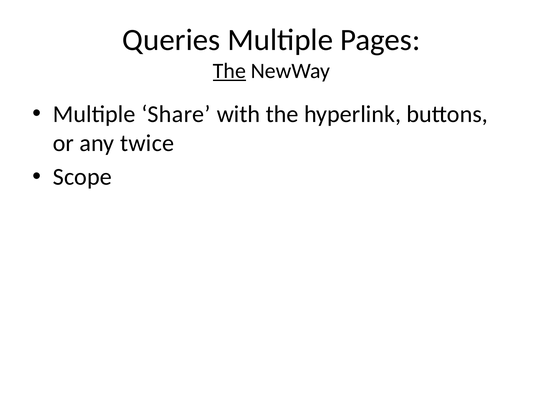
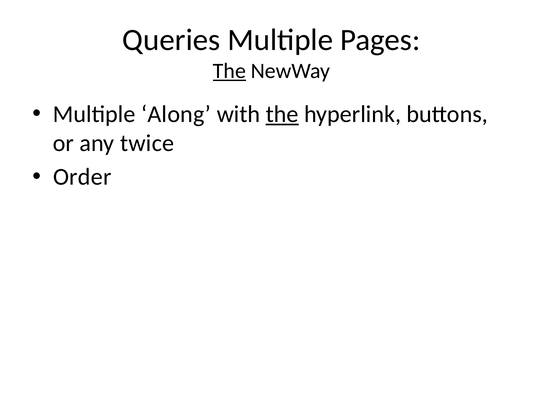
Share: Share -> Along
the at (282, 114) underline: none -> present
Scope: Scope -> Order
